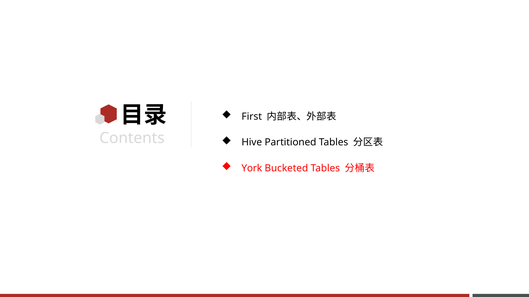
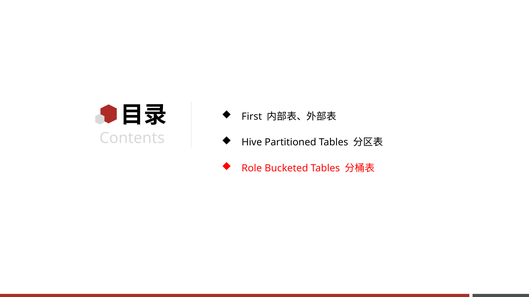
York: York -> Role
